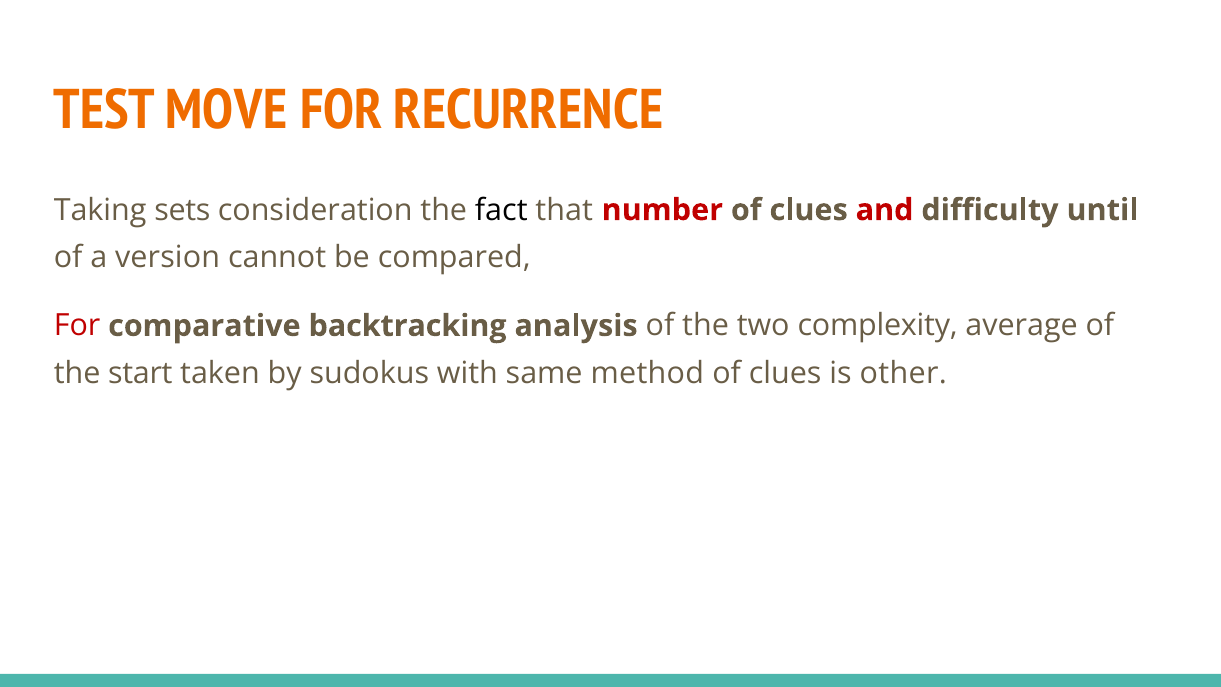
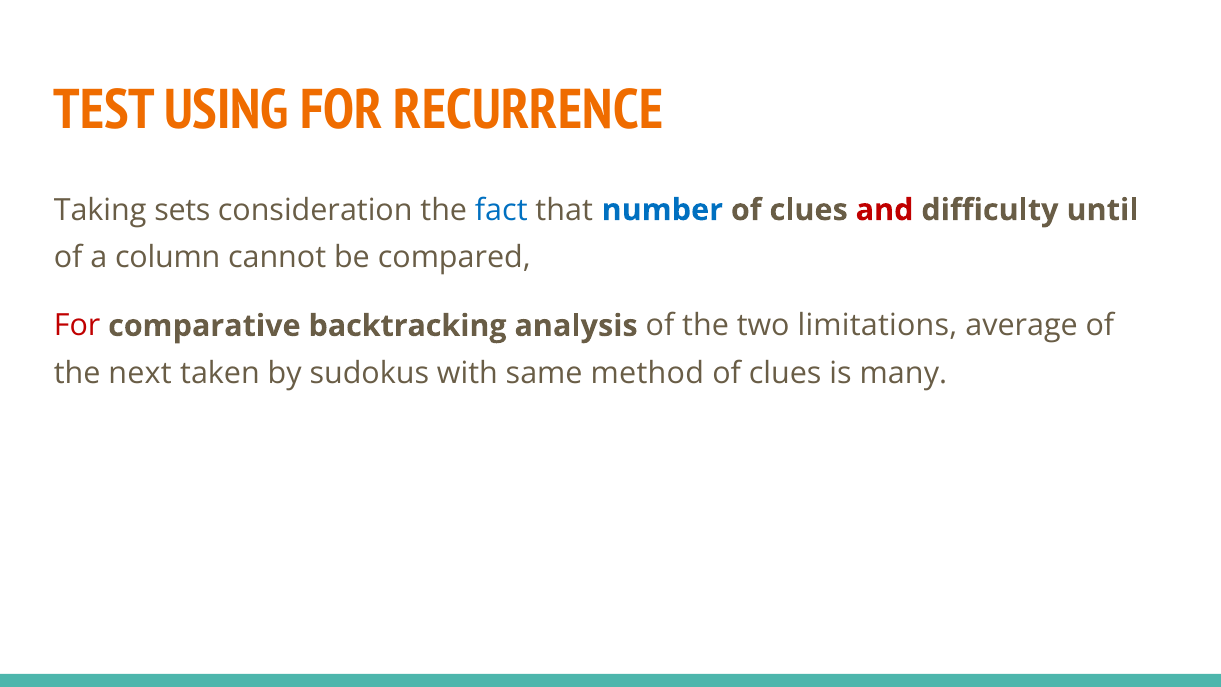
MOVE: MOVE -> USING
fact colour: black -> blue
number colour: red -> blue
version: version -> column
complexity: complexity -> limitations
start: start -> next
other: other -> many
